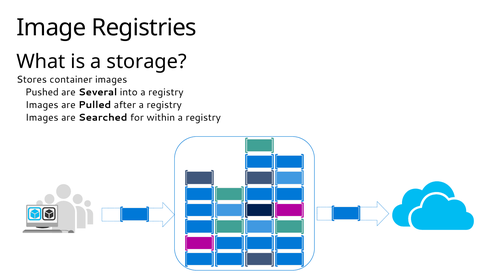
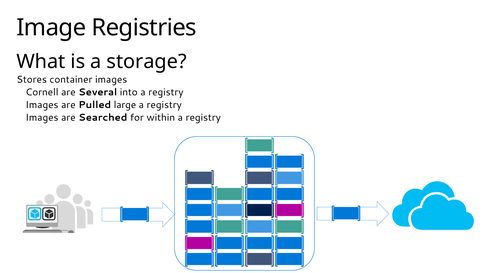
Pushed: Pushed -> Cornell
after: after -> large
